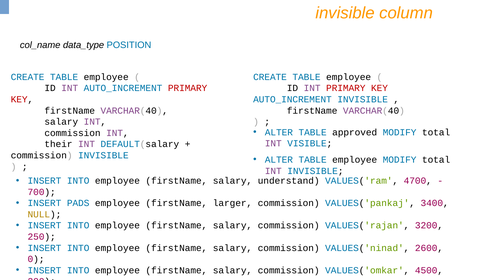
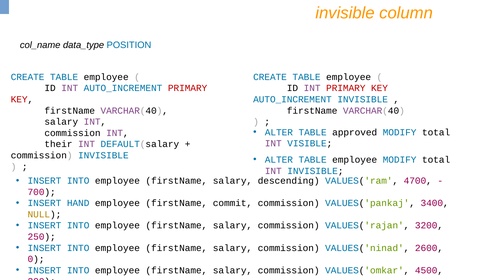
understand: understand -> descending
PADS: PADS -> HAND
larger: larger -> commit
